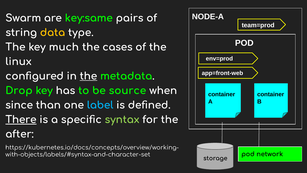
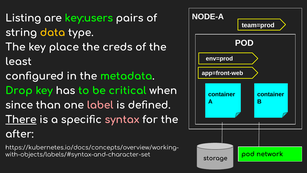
Swarm: Swarm -> Listing
key:same: key:same -> key:users
much: much -> place
cases: cases -> creds
linux: linux -> least
the at (88, 76) underline: present -> none
source: source -> critical
label colour: light blue -> pink
syntax colour: light green -> pink
